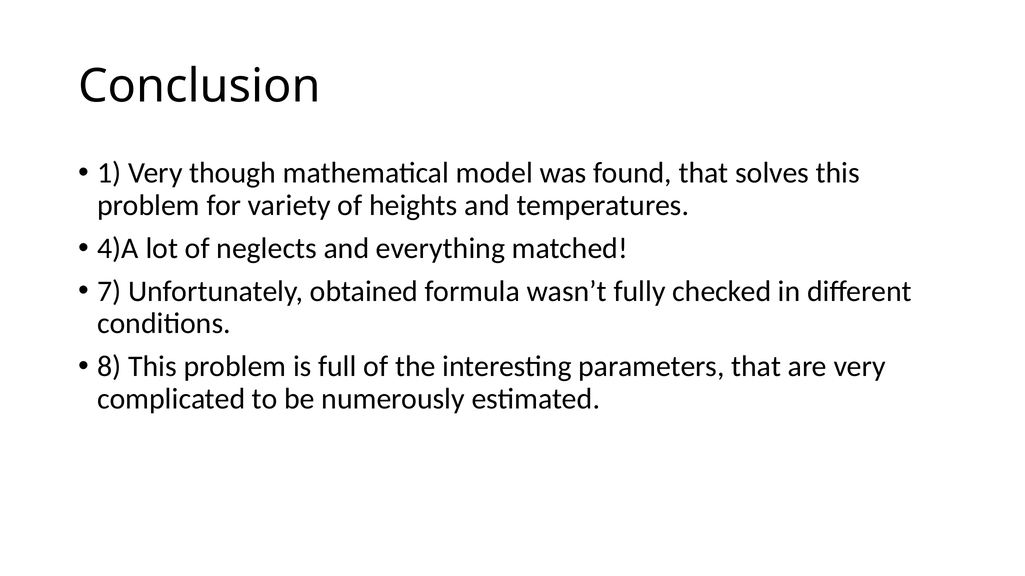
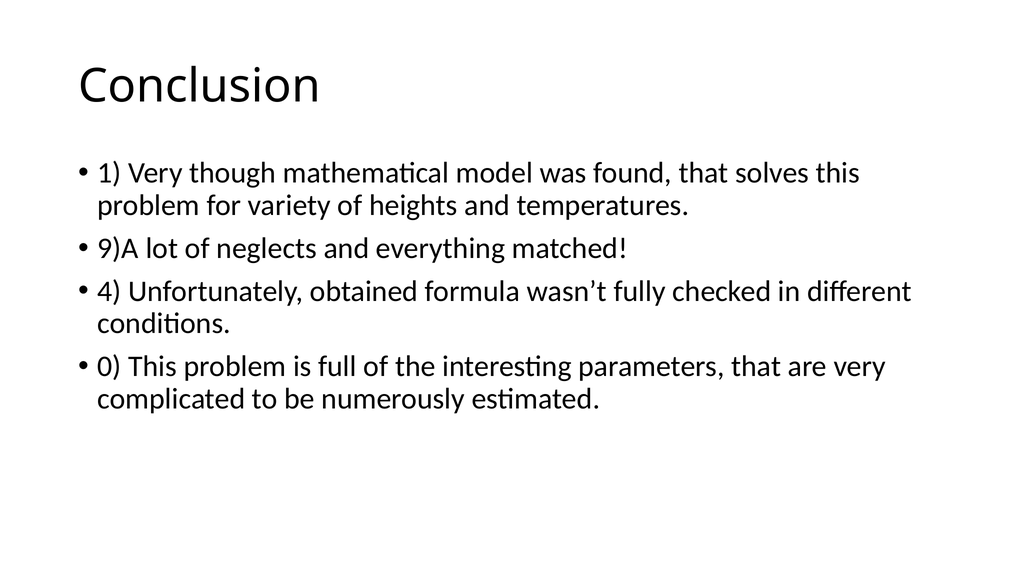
4)A: 4)A -> 9)A
7: 7 -> 4
8: 8 -> 0
